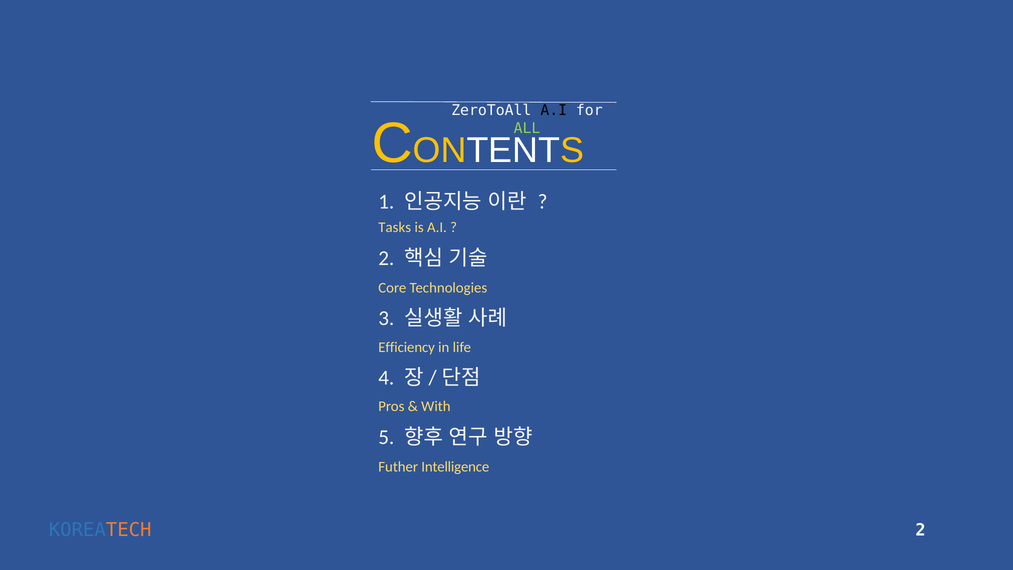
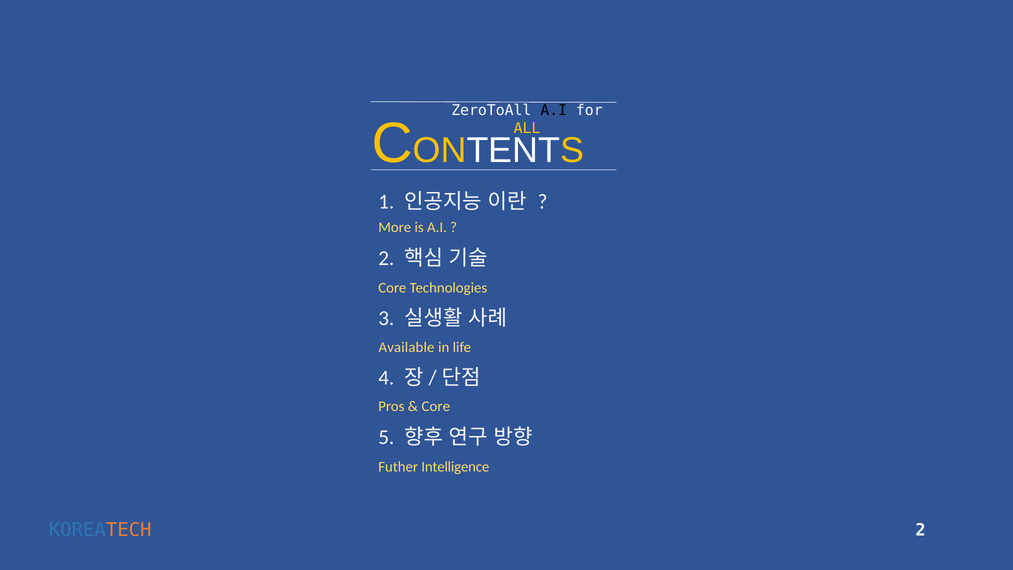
ALL colour: light green -> yellow
Tasks: Tasks -> More
Efficiency: Efficiency -> Available
With at (436, 406): With -> Core
